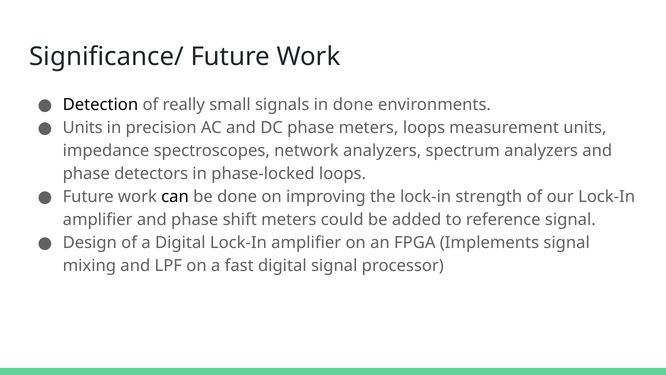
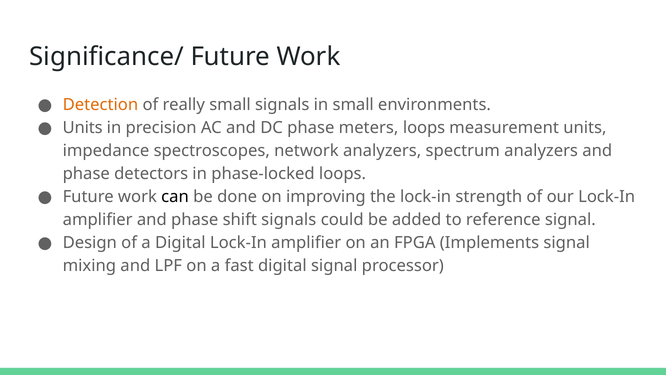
Detection colour: black -> orange
in done: done -> small
shift meters: meters -> signals
